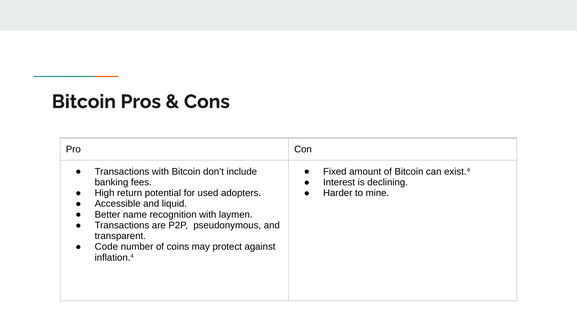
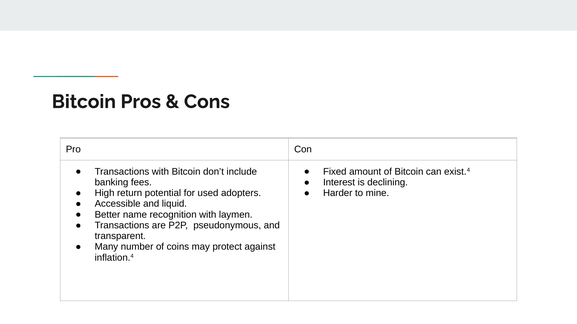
Code: Code -> Many
